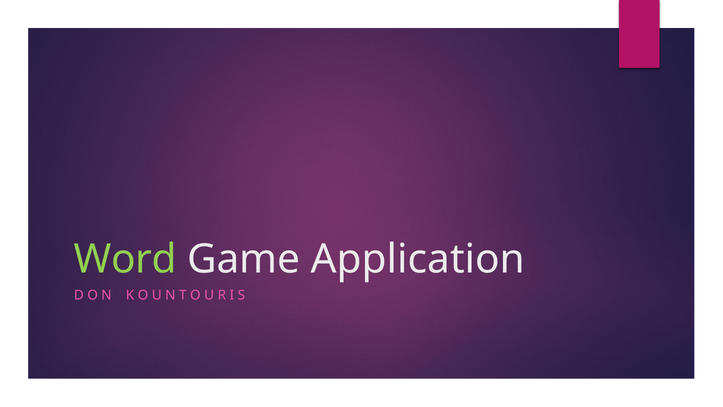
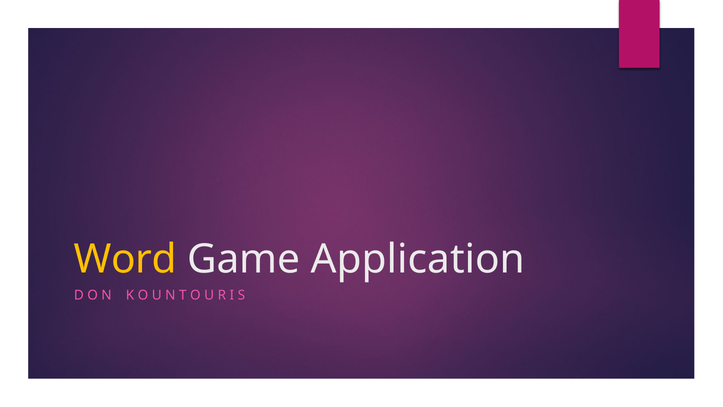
Word colour: light green -> yellow
